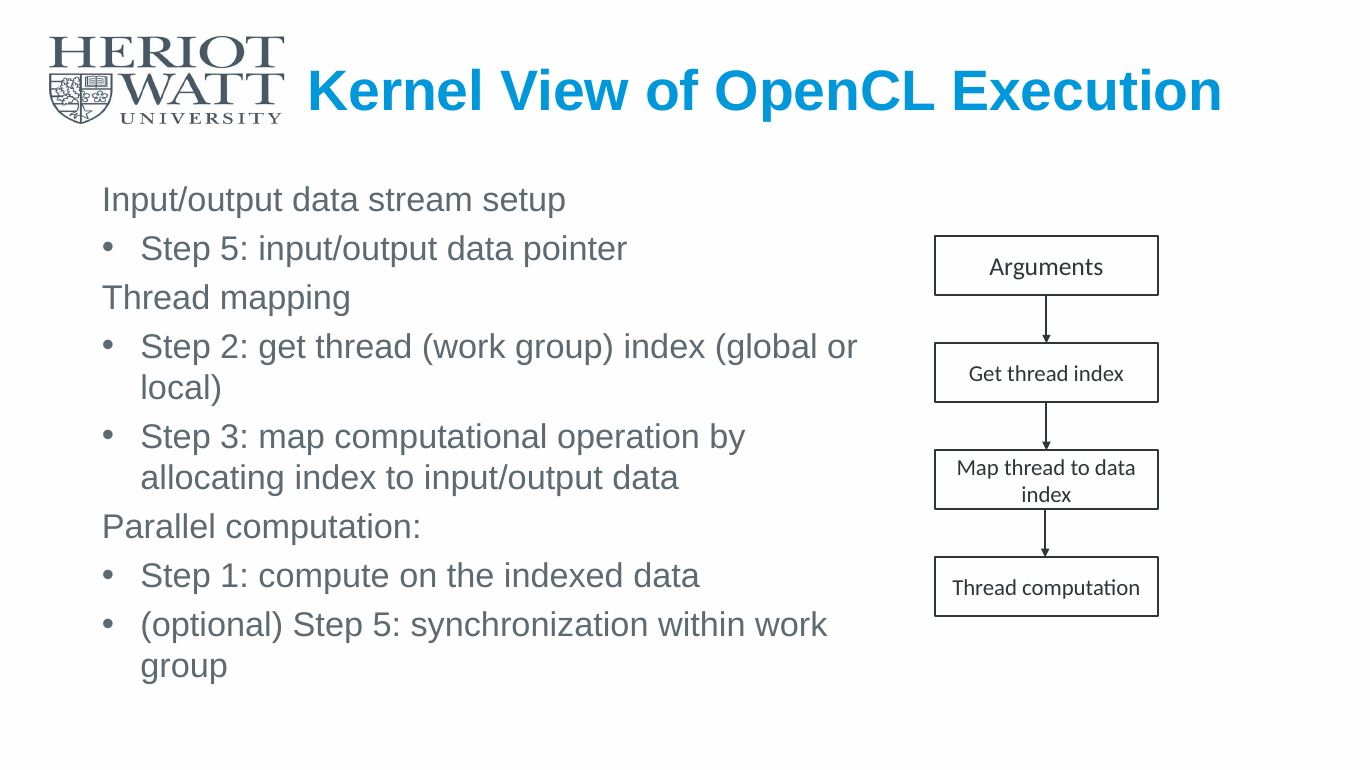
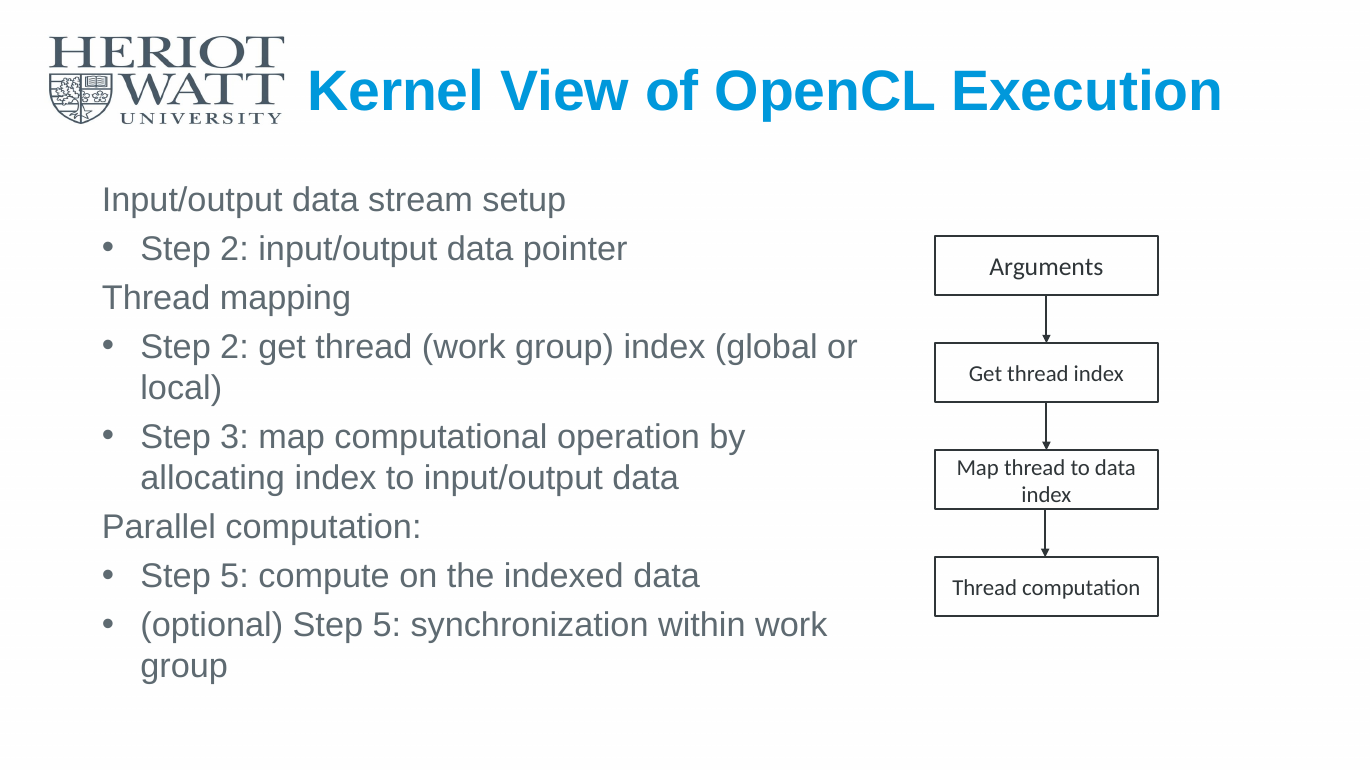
5 at (235, 249): 5 -> 2
1 at (235, 577): 1 -> 5
